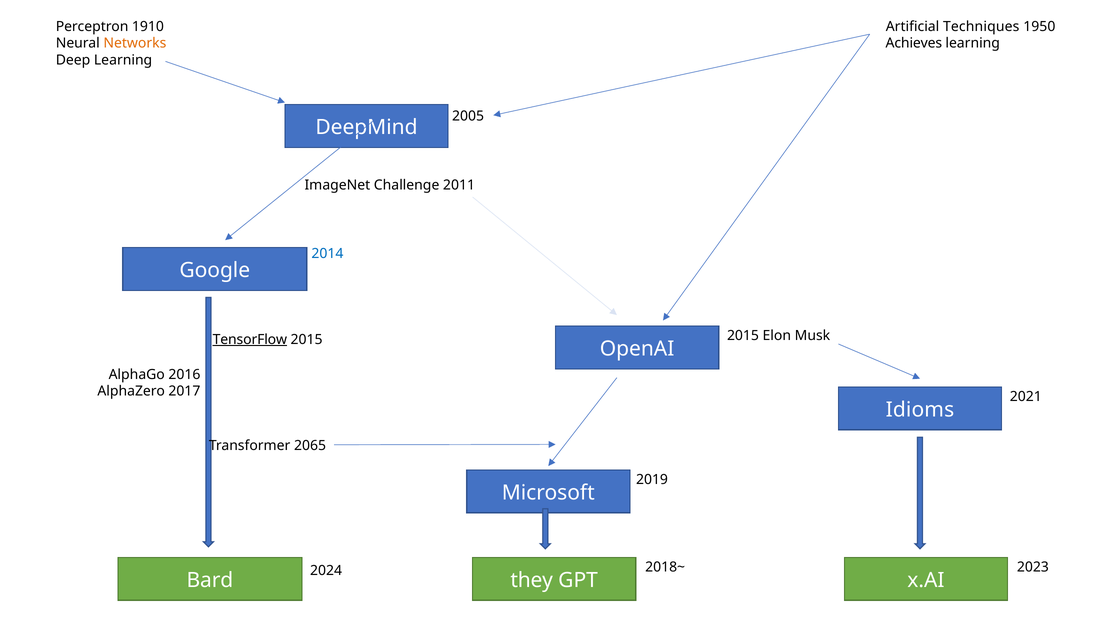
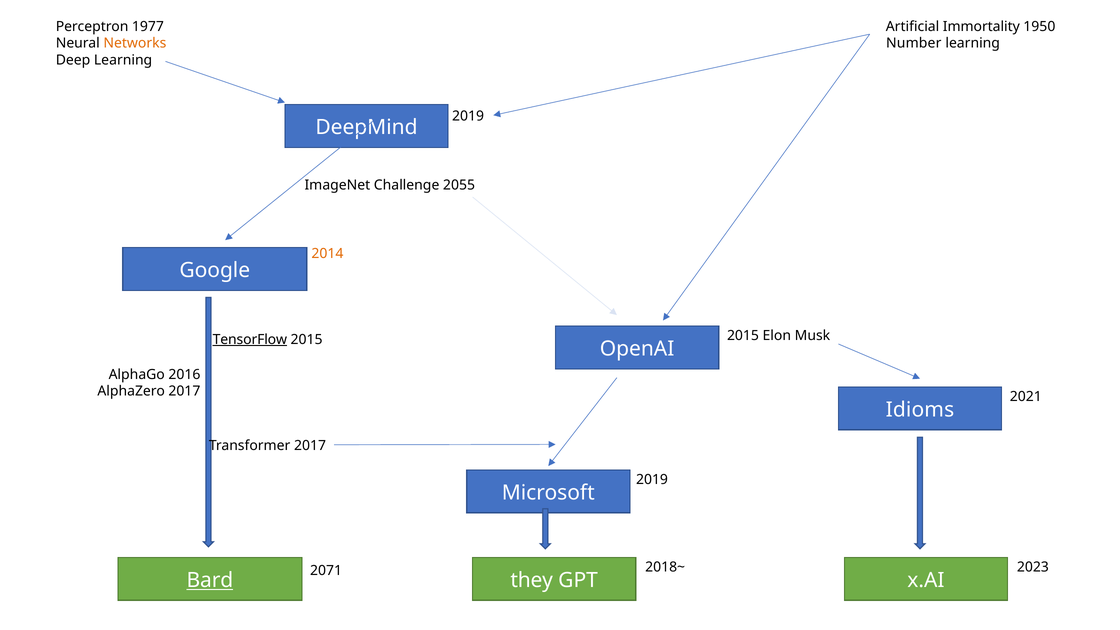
1910: 1910 -> 1977
Techniques: Techniques -> Immortality
Achieves: Achieves -> Number
2005 at (468, 116): 2005 -> 2019
2011: 2011 -> 2055
2014 colour: blue -> orange
Transformer 2065: 2065 -> 2017
2024: 2024 -> 2071
Bard underline: none -> present
